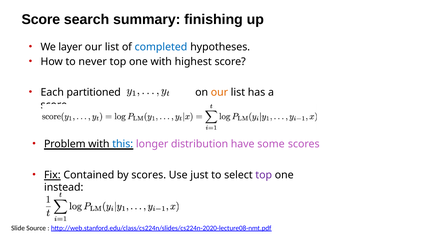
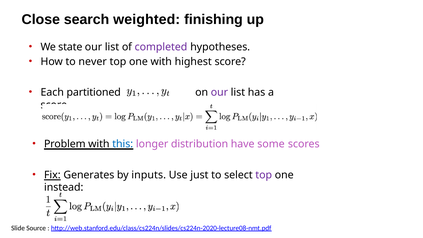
Score at (41, 20): Score -> Close
summary: summary -> weighted
layer: layer -> state
completed colour: blue -> purple
our at (219, 92) colour: orange -> purple
Contained: Contained -> Generates
by scores: scores -> inputs
